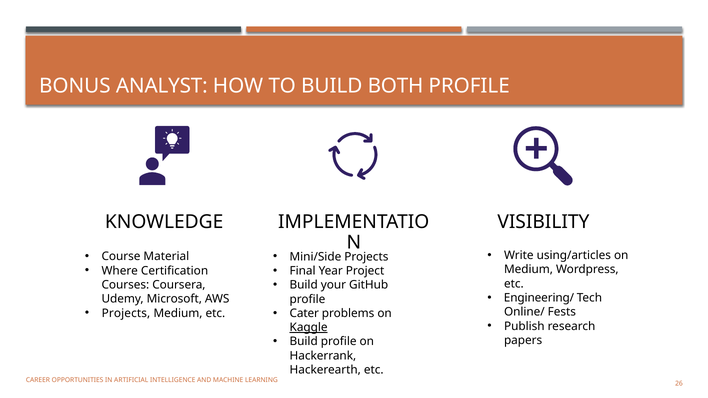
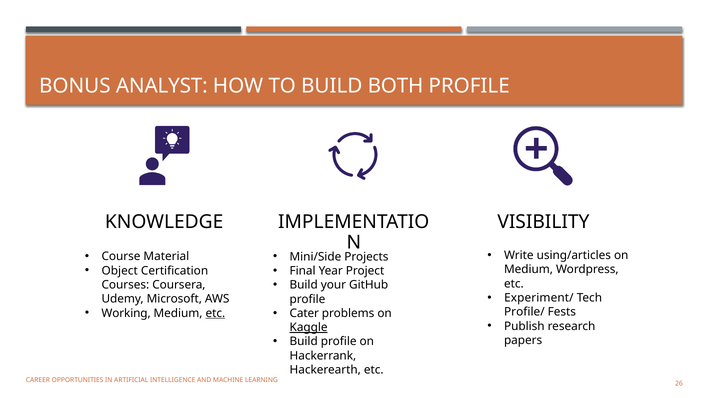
Where: Where -> Object
Engineering/: Engineering/ -> Experiment/
Projects at (126, 313): Projects -> Working
etc at (215, 313) underline: none -> present
Online/: Online/ -> Profile/
